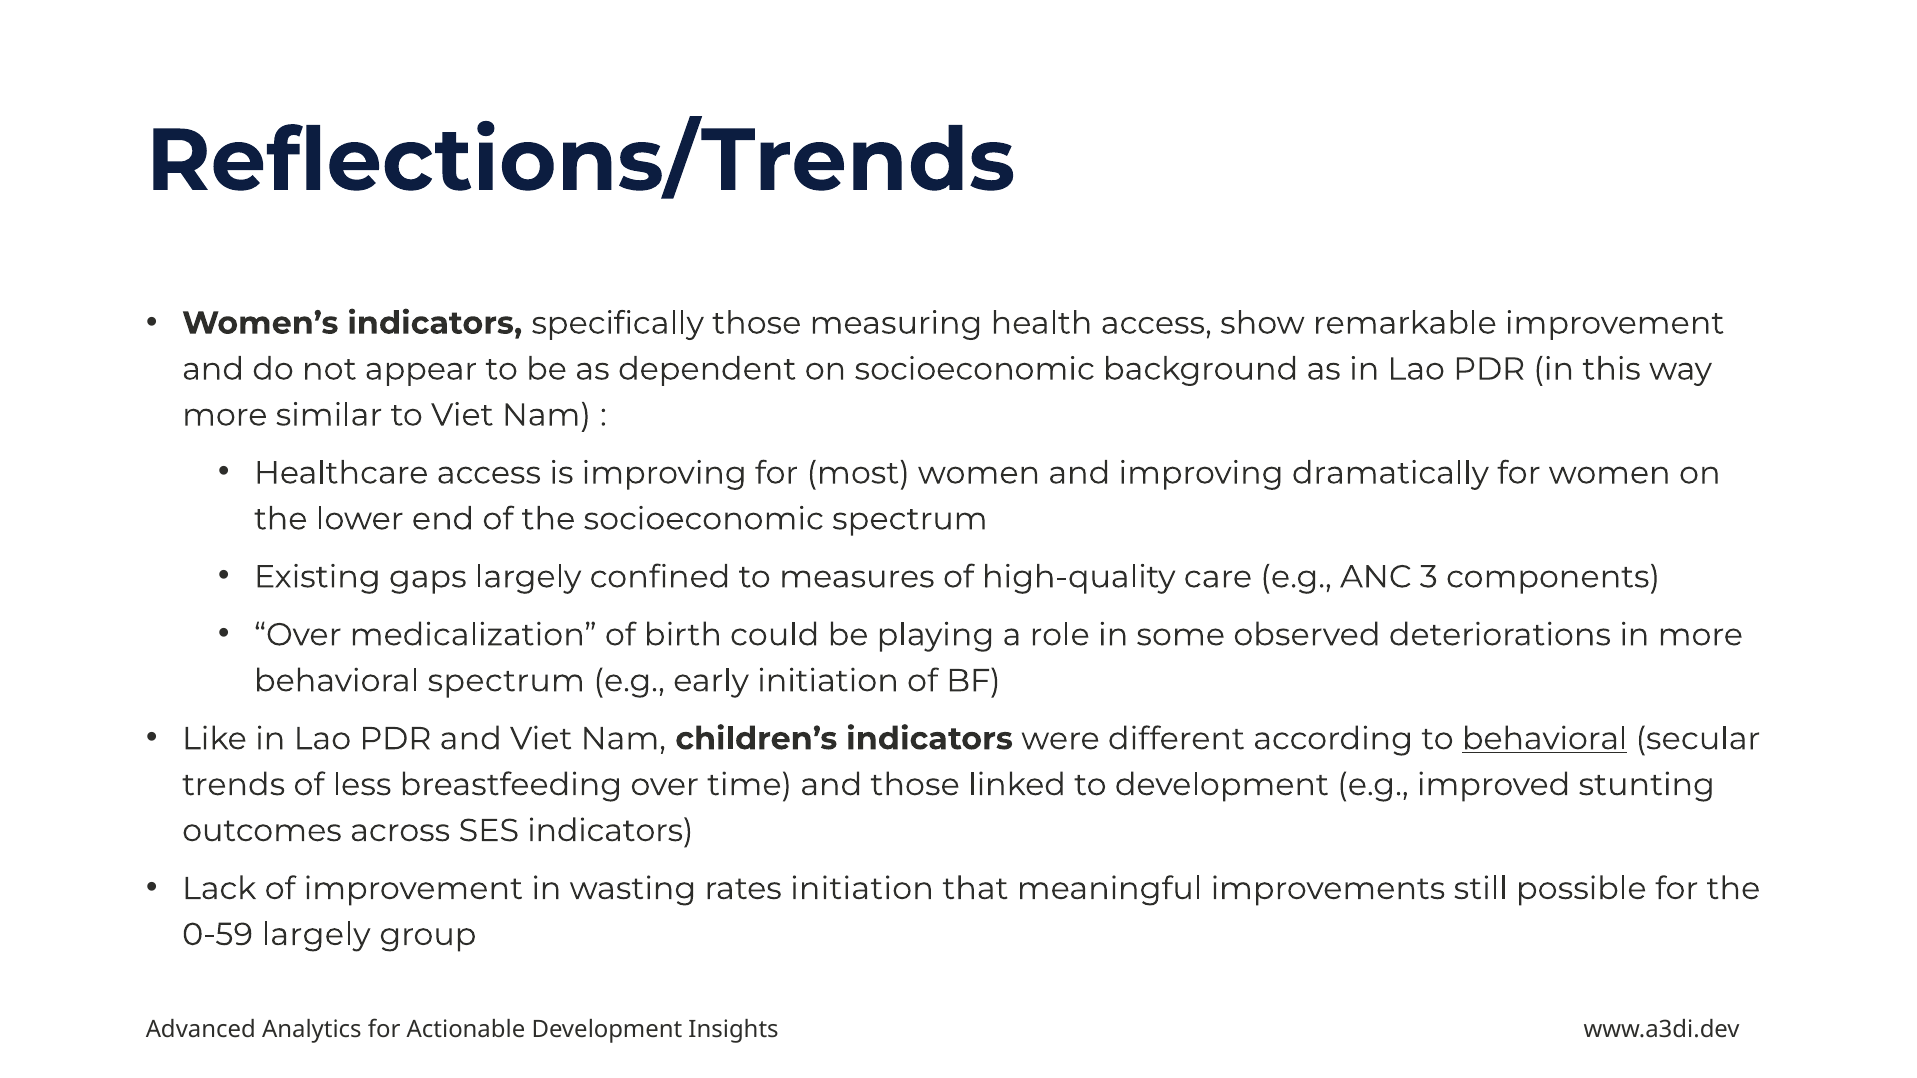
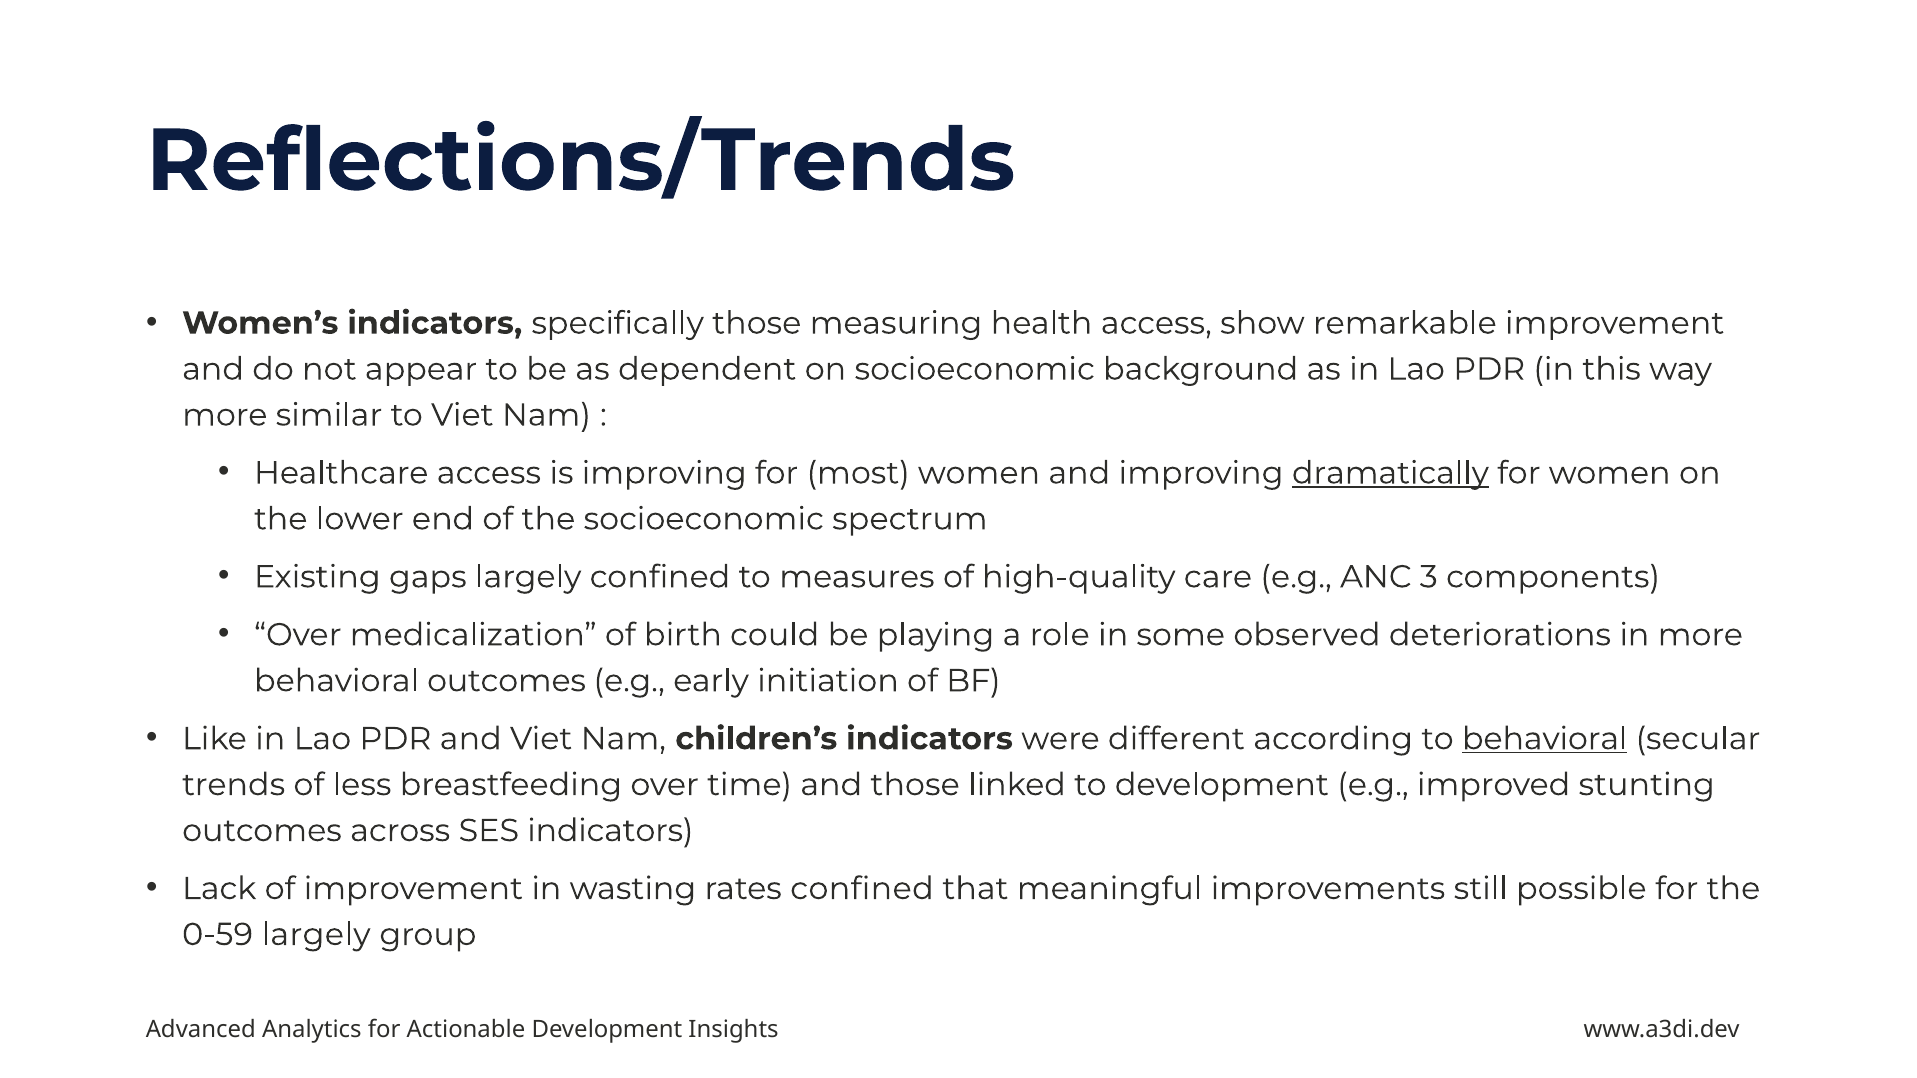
dramatically underline: none -> present
behavioral spectrum: spectrum -> outcomes
rates initiation: initiation -> confined
